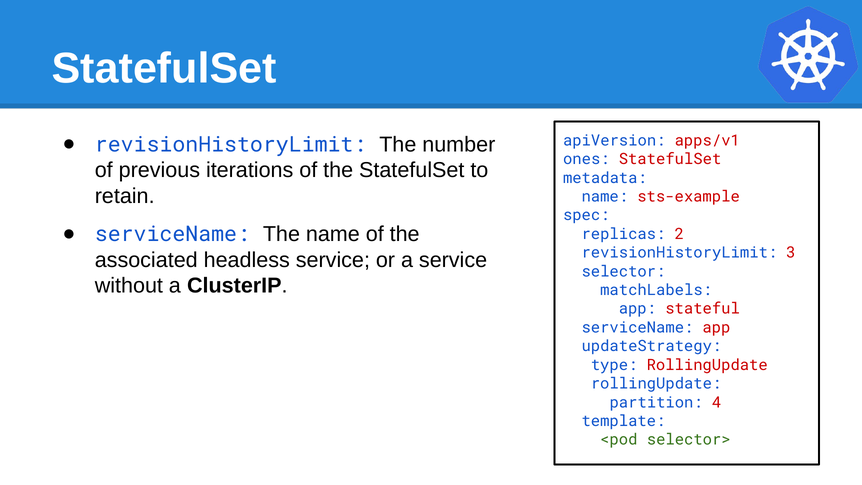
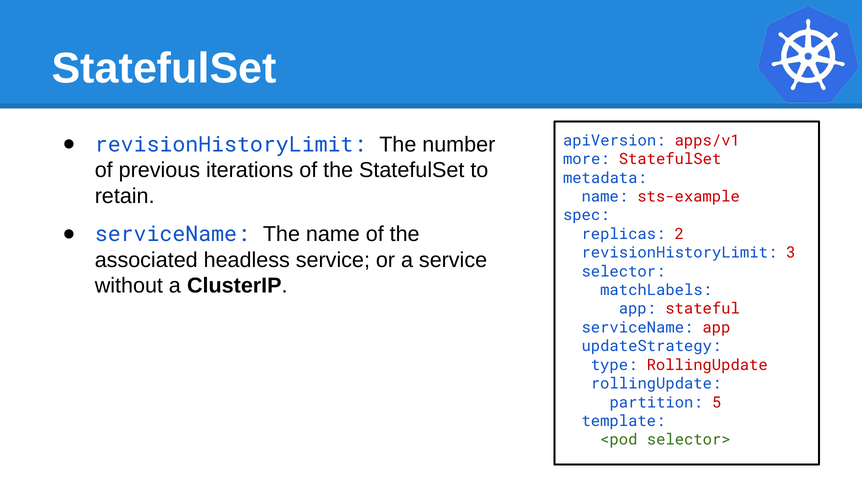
ones: ones -> more
4: 4 -> 5
